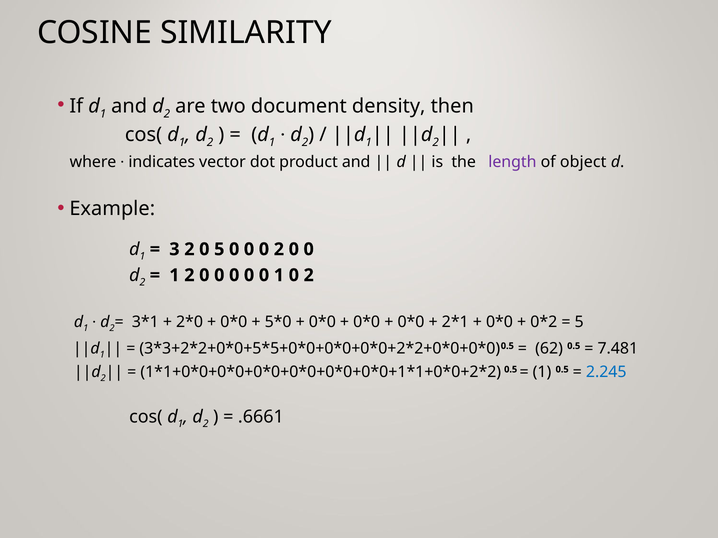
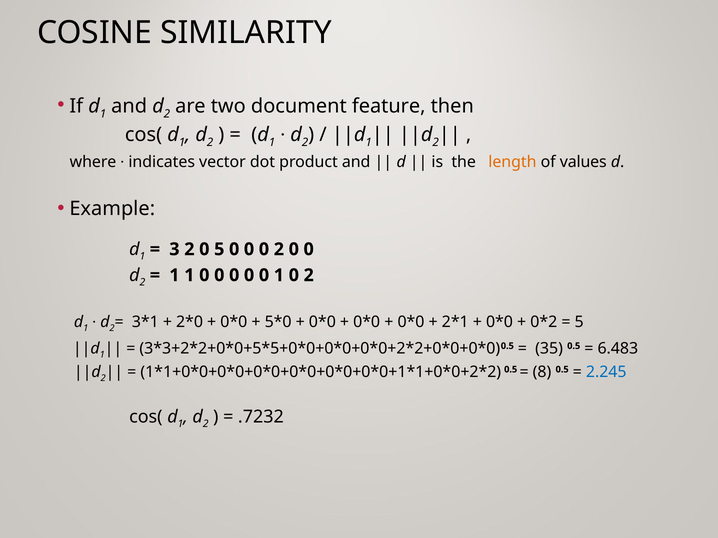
density: density -> feature
length colour: purple -> orange
object: object -> values
1 2: 2 -> 1
62: 62 -> 35
7.481: 7.481 -> 6.483
1 at (542, 372): 1 -> 8
.6661: .6661 -> .7232
